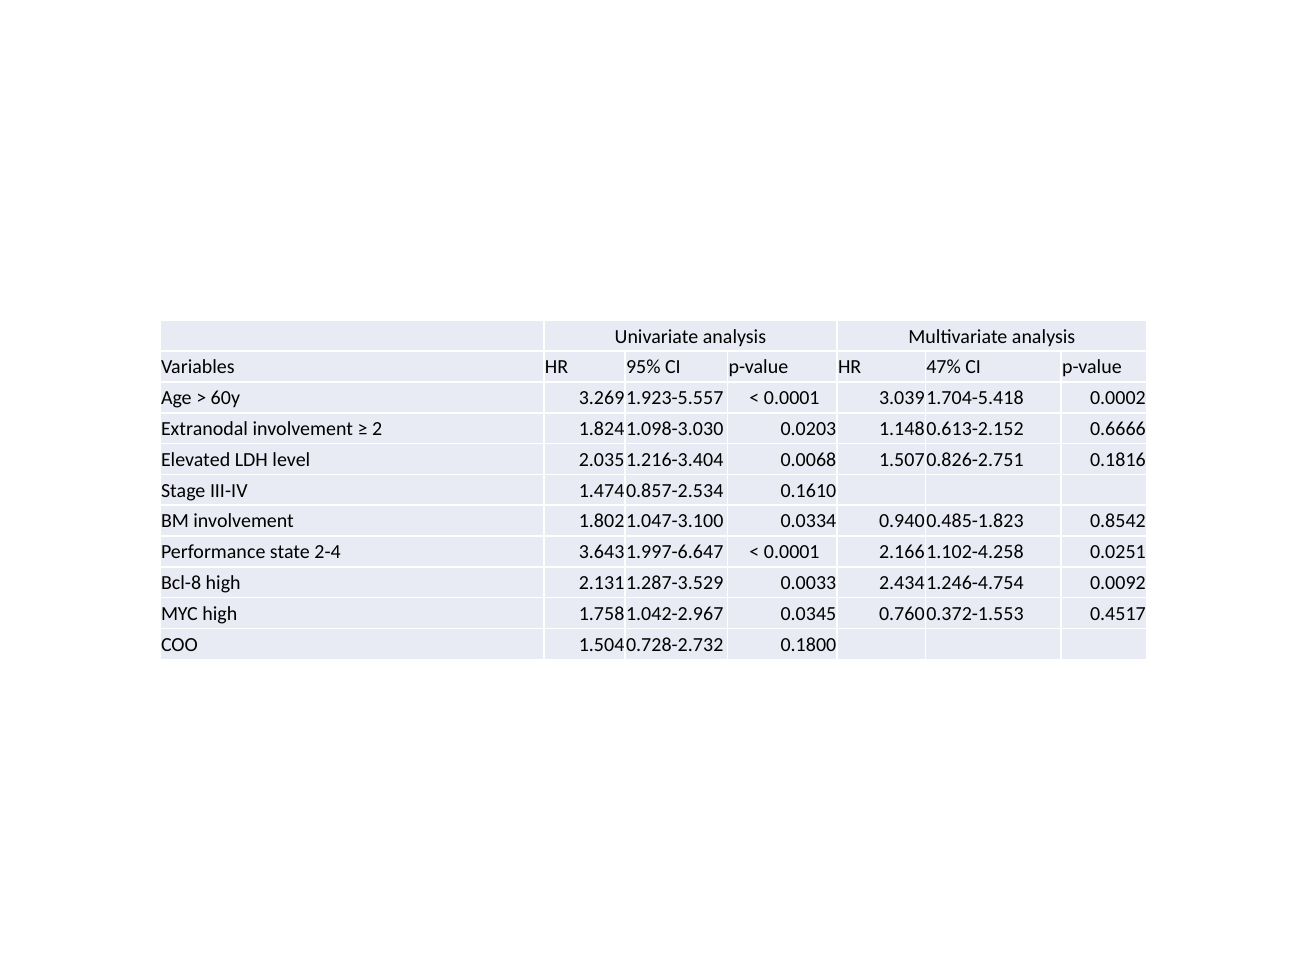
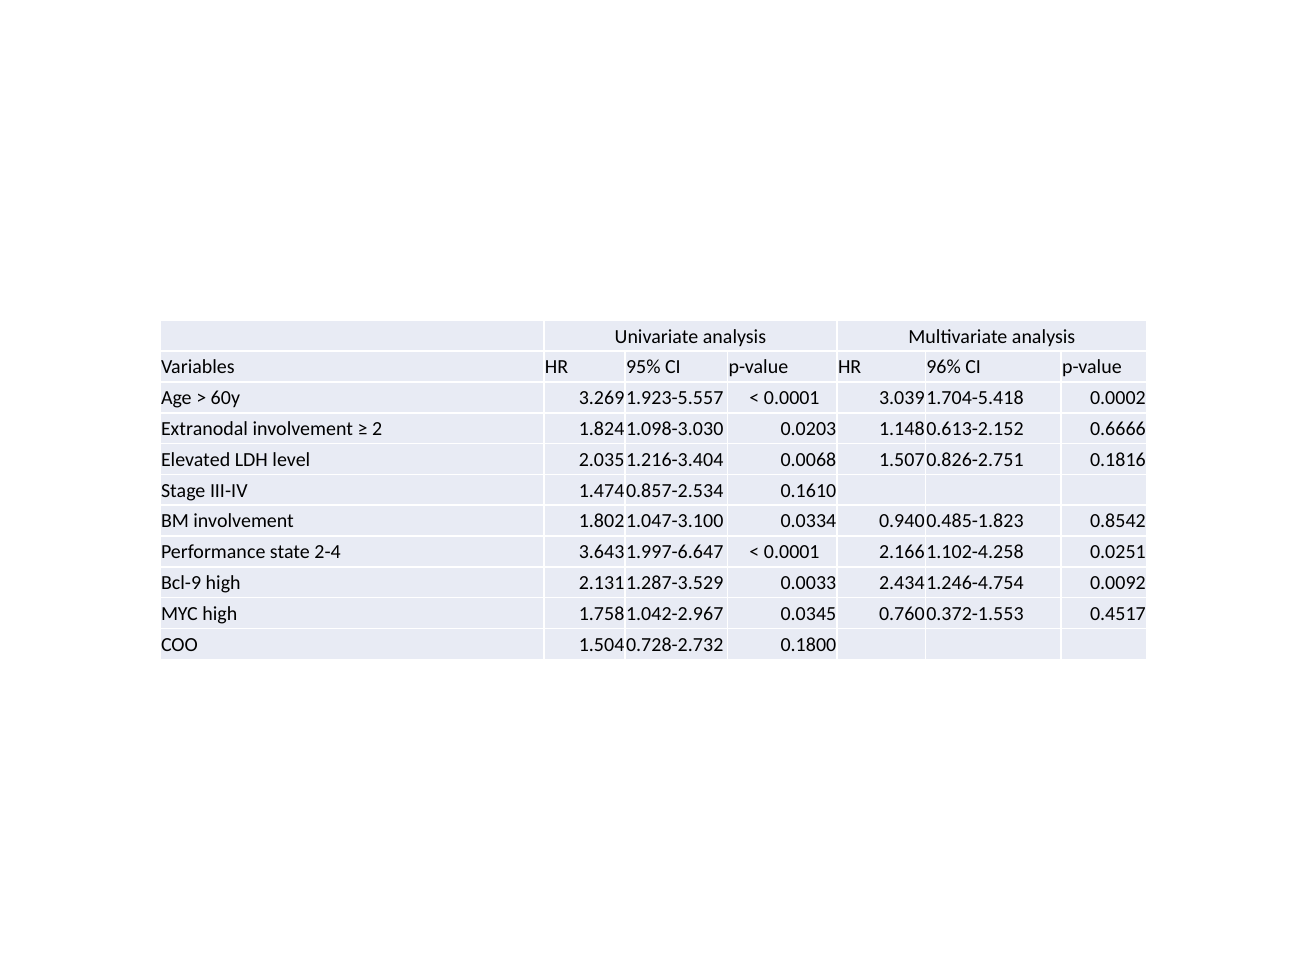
47%: 47% -> 96%
Bcl-8: Bcl-8 -> Bcl-9
